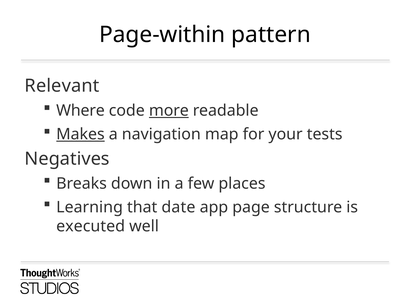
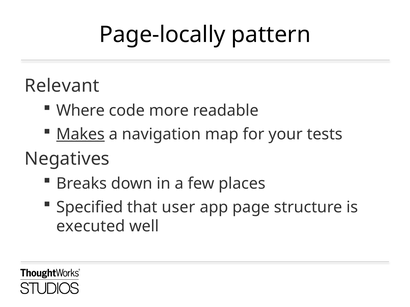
Page-within: Page-within -> Page-locally
more underline: present -> none
Learning: Learning -> Specified
date: date -> user
